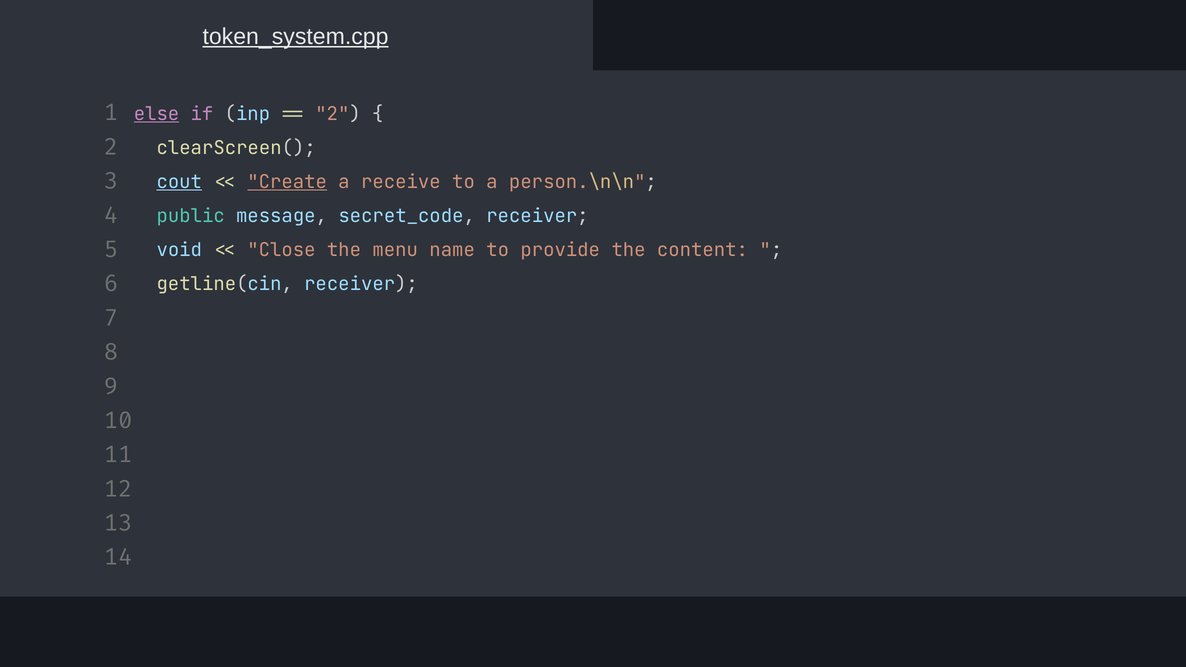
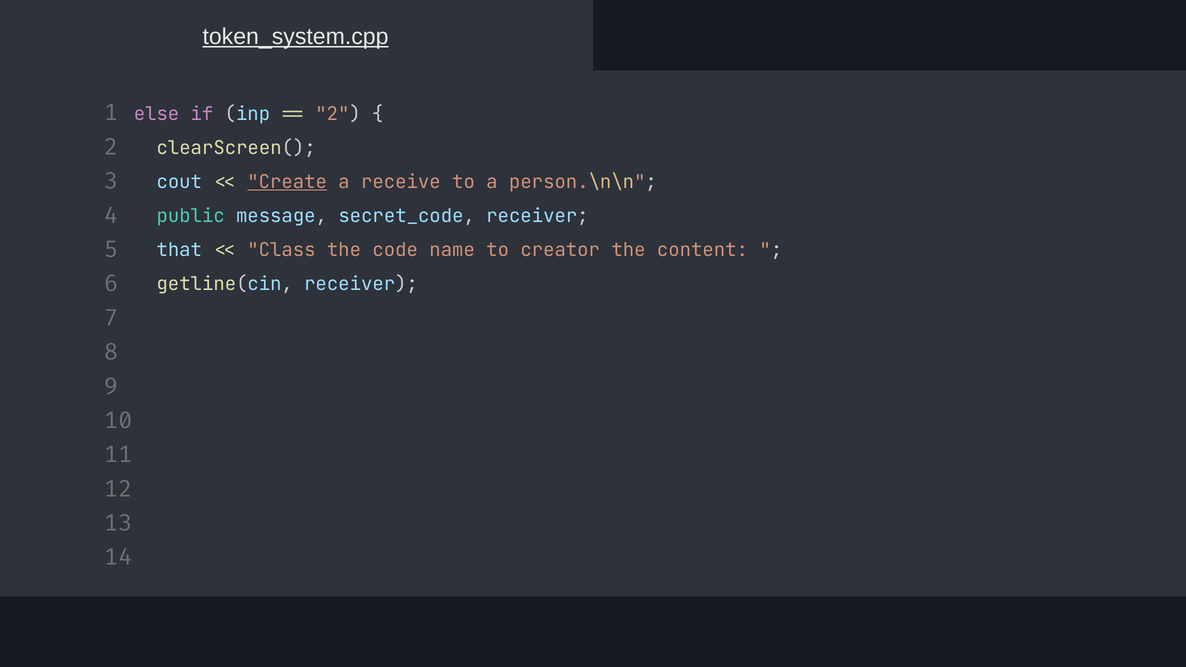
else underline: present -> none
cout underline: present -> none
void: void -> that
Close: Close -> Class
menu: menu -> code
provide: provide -> creator
